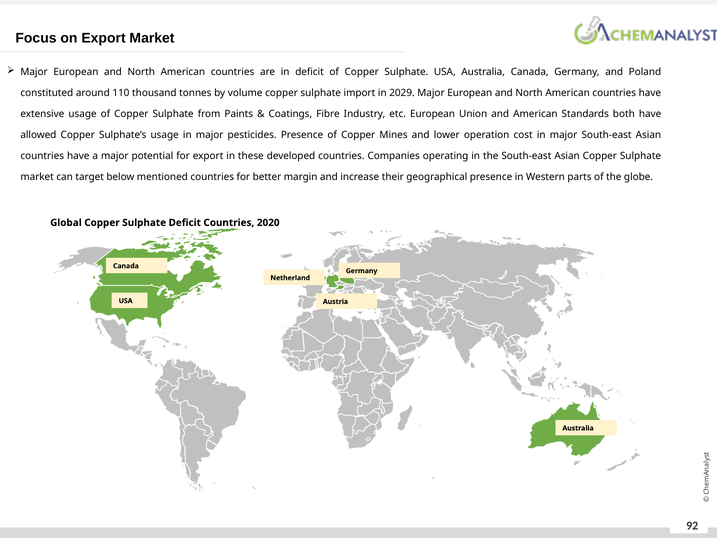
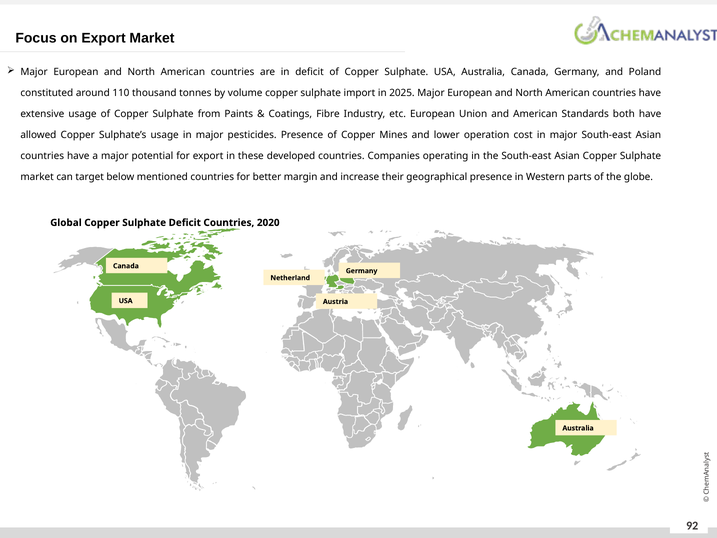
2029: 2029 -> 2025
